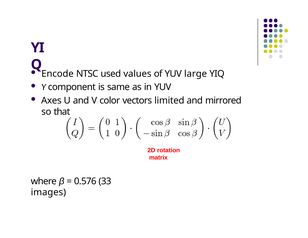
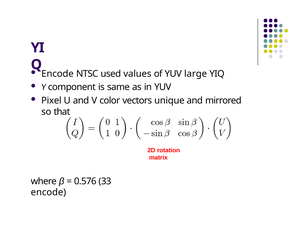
Axes: Axes -> Pixel
limited: limited -> unique
images at (48, 192): images -> encode
